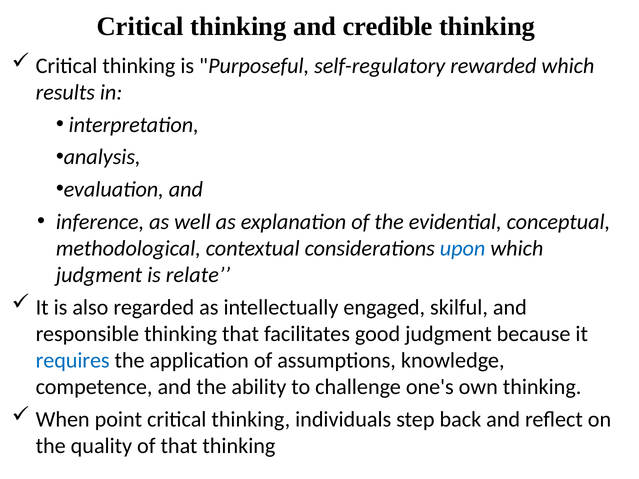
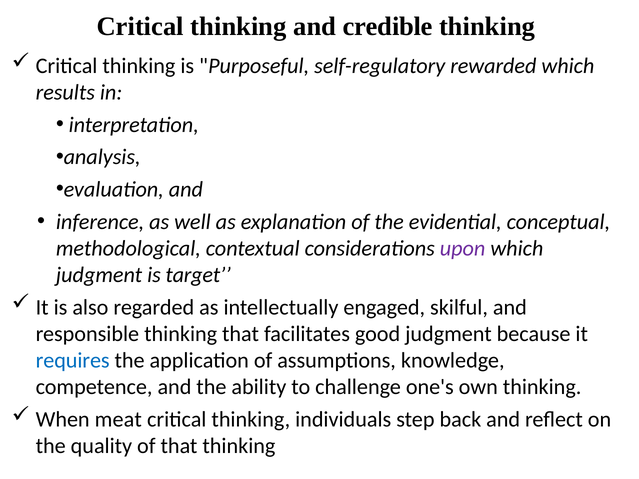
upon colour: blue -> purple
relate: relate -> target
point: point -> meat
